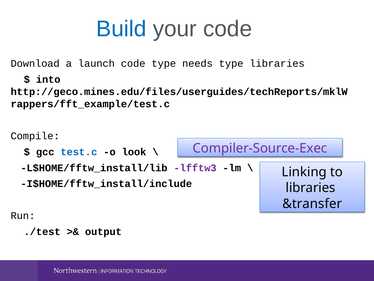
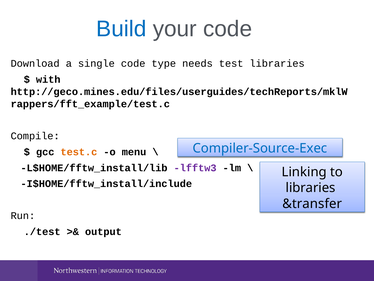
launch: launch -> single
needs type: type -> test
into: into -> with
Compiler-Source-Exec colour: purple -> blue
test.c colour: blue -> orange
look: look -> menu
